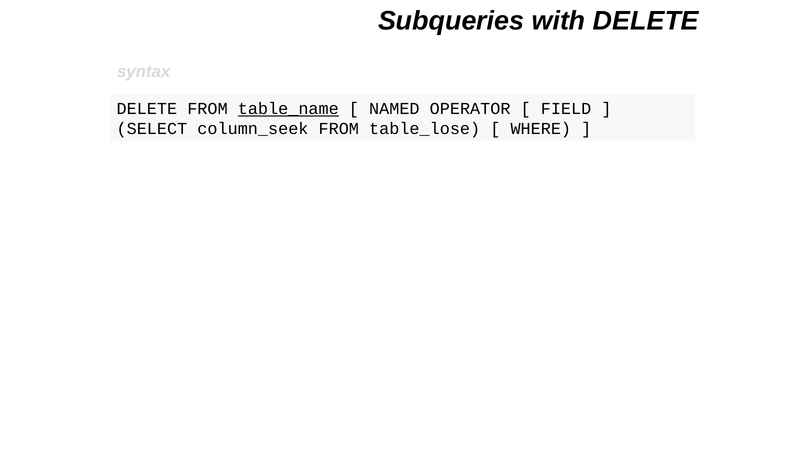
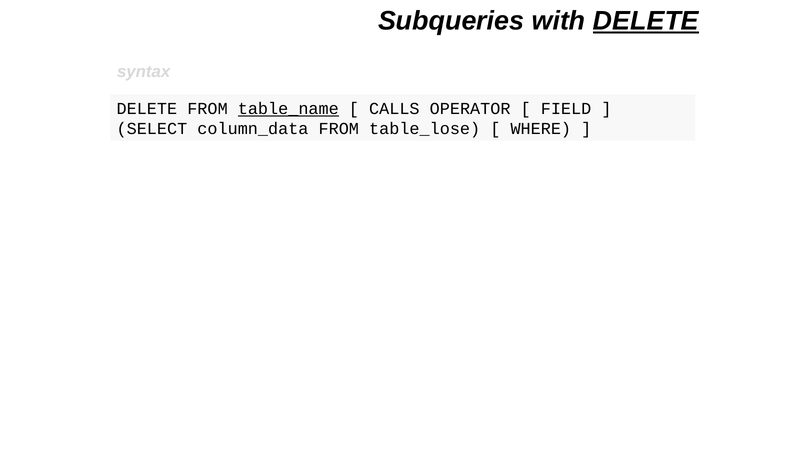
DELETE at (646, 21) underline: none -> present
NAMED: NAMED -> CALLS
column_seek: column_seek -> column_data
